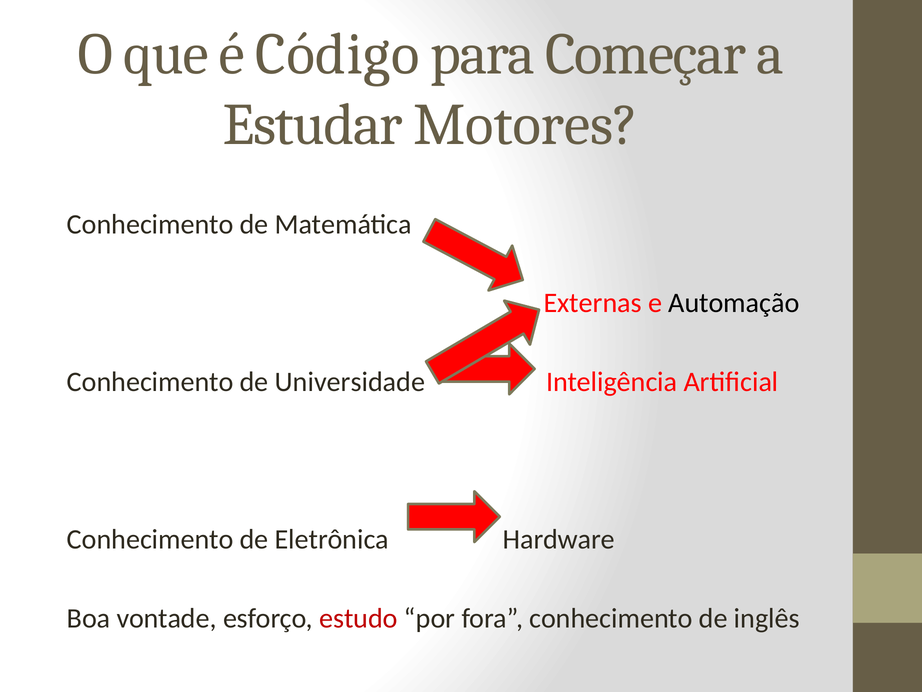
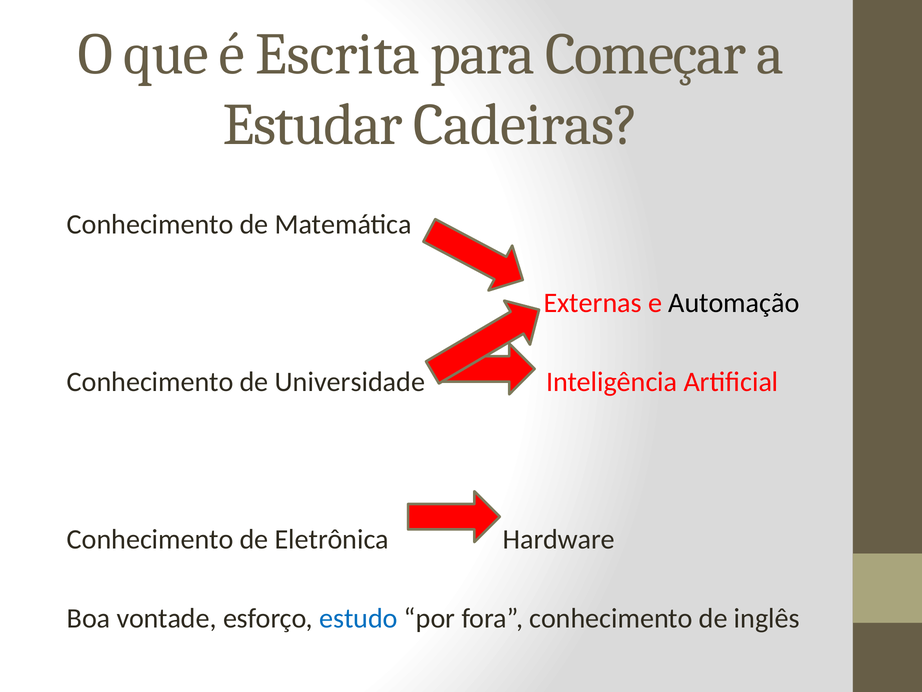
Código: Código -> Escrita
Motores: Motores -> Cadeiras
estudo colour: red -> blue
